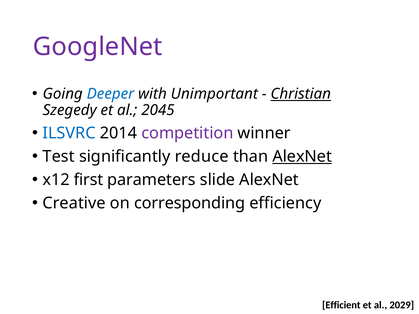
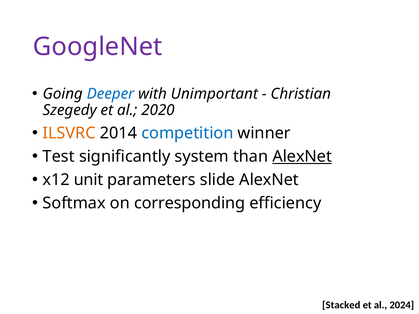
Christian underline: present -> none
2045: 2045 -> 2020
ILSVRC colour: blue -> orange
competition colour: purple -> blue
reduce: reduce -> system
first: first -> unit
Creative: Creative -> Softmax
Efficient: Efficient -> Stacked
2029: 2029 -> 2024
